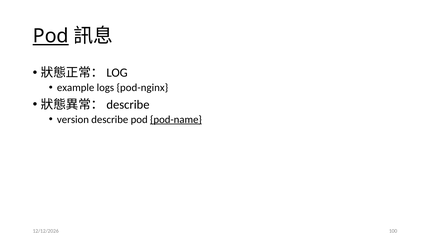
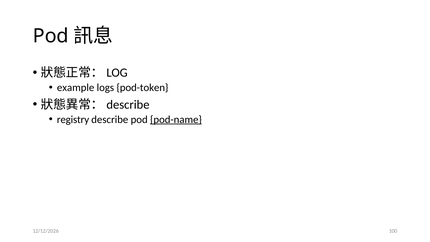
Pod at (51, 36) underline: present -> none
pod-nginx: pod-nginx -> pod-token
version: version -> registry
